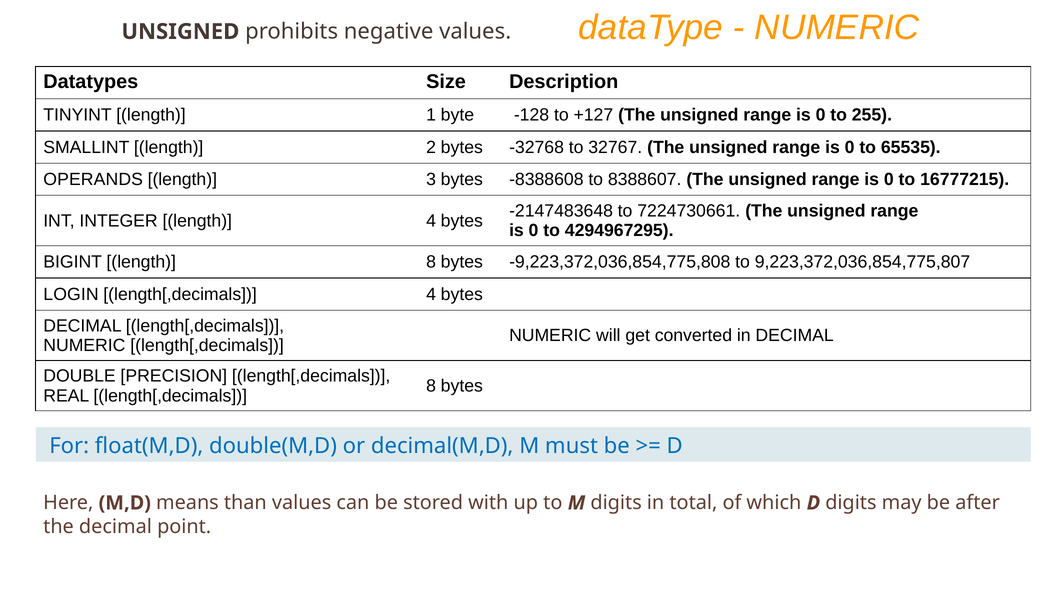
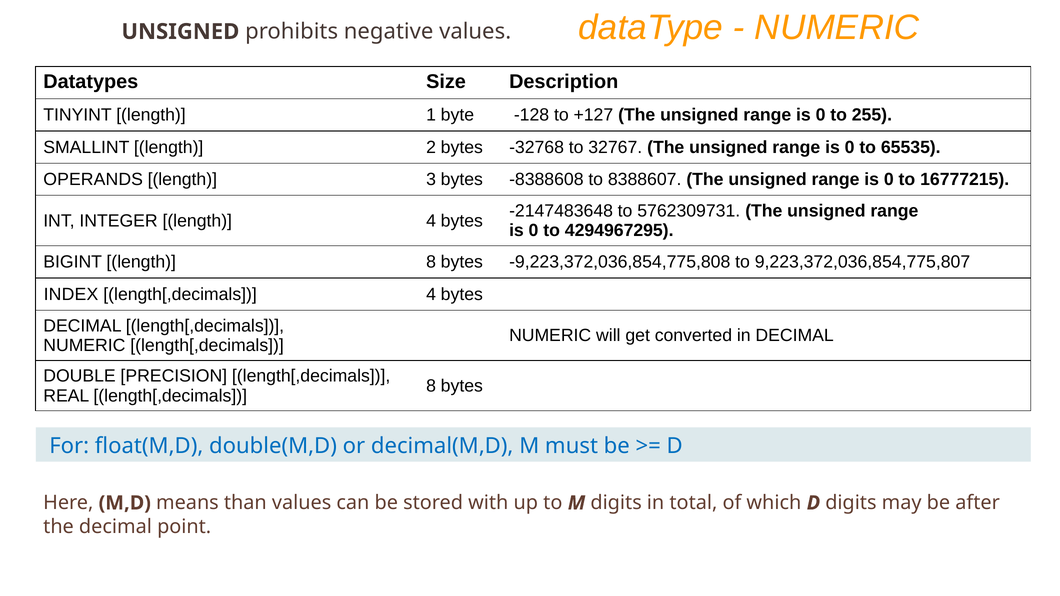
7224730661: 7224730661 -> 5762309731
LOGIN: LOGIN -> INDEX
